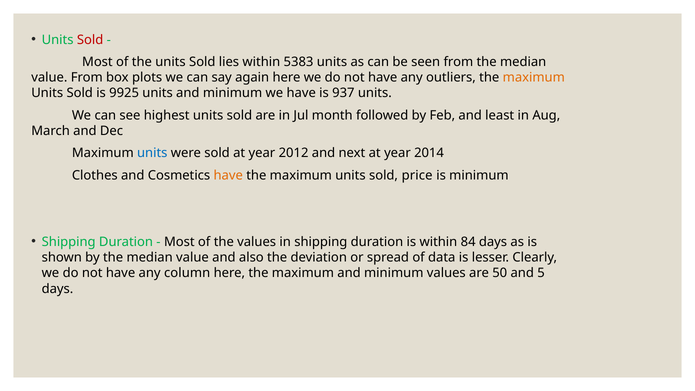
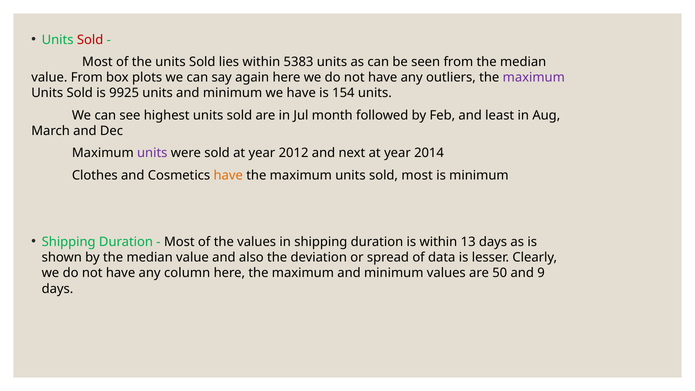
maximum at (534, 77) colour: orange -> purple
937: 937 -> 154
units at (152, 153) colour: blue -> purple
sold price: price -> most
84: 84 -> 13
5: 5 -> 9
